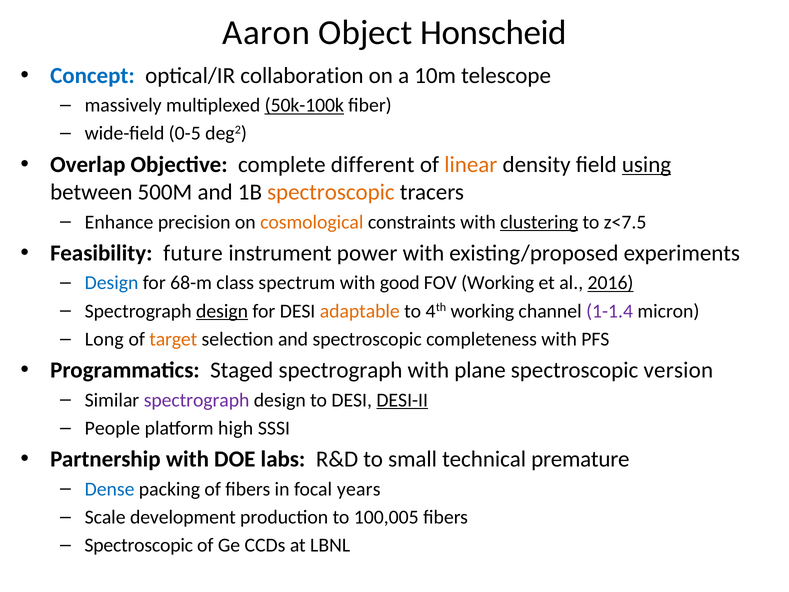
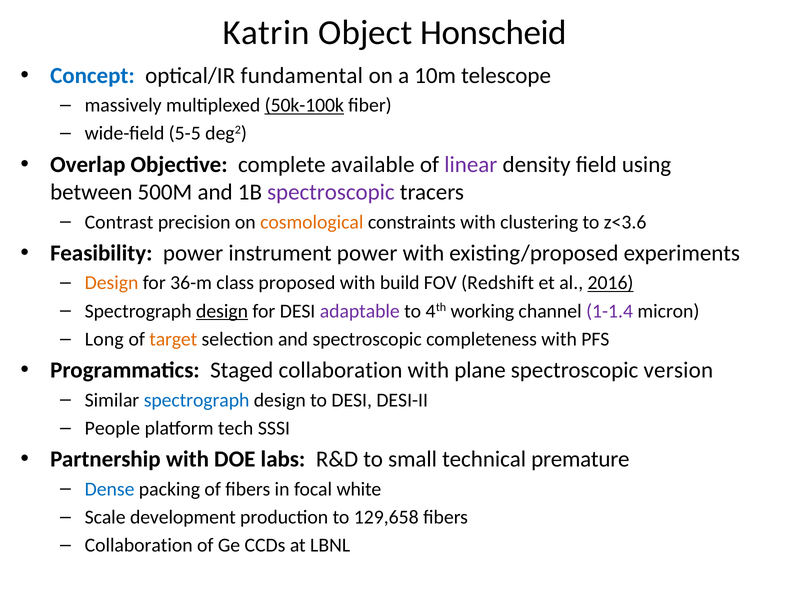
Aaron: Aaron -> Katrin
collaboration: collaboration -> fundamental
0-5: 0-5 -> 5-5
different: different -> available
linear colour: orange -> purple
using underline: present -> none
spectroscopic at (331, 192) colour: orange -> purple
Enhance: Enhance -> Contrast
clustering underline: present -> none
z<7.5: z<7.5 -> z<3.6
Feasibility future: future -> power
Design at (112, 283) colour: blue -> orange
68-m: 68-m -> 36-m
spectrum: spectrum -> proposed
good: good -> build
FOV Working: Working -> Redshift
adaptable colour: orange -> purple
Staged spectrograph: spectrograph -> collaboration
spectrograph at (197, 400) colour: purple -> blue
DESI-II underline: present -> none
high: high -> tech
years: years -> white
100,005: 100,005 -> 129,658
Spectroscopic at (139, 545): Spectroscopic -> Collaboration
